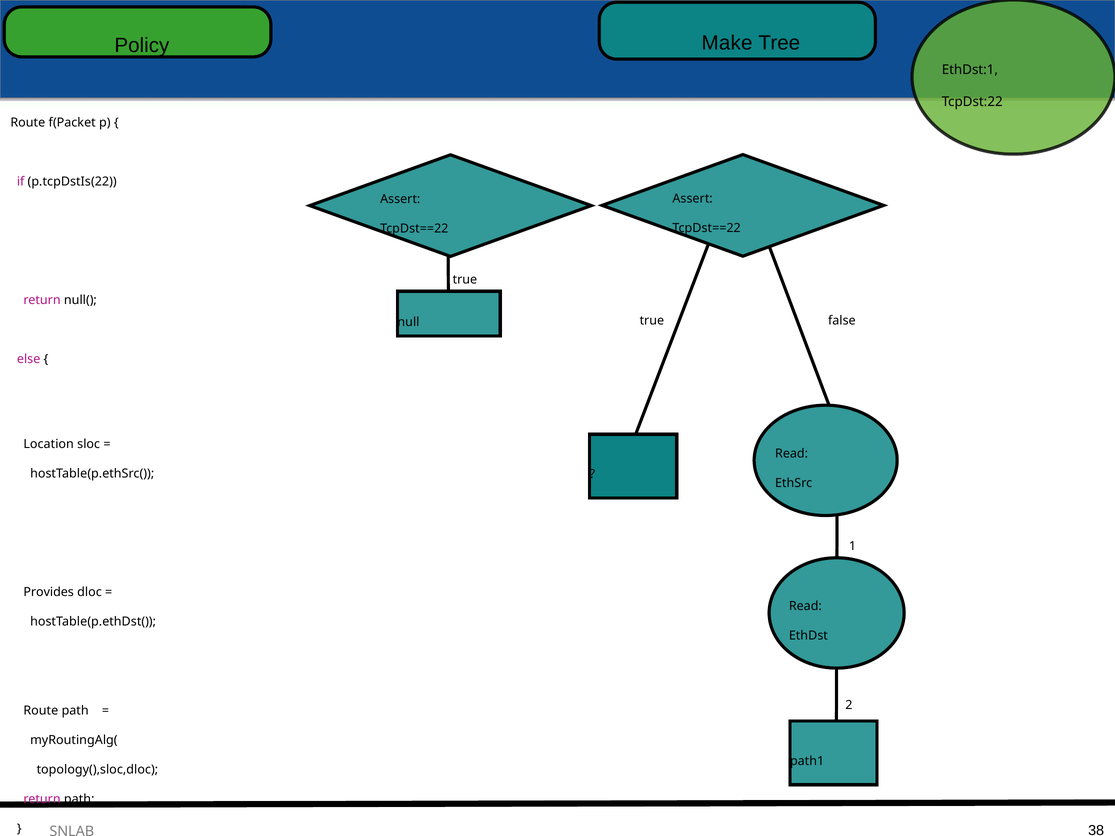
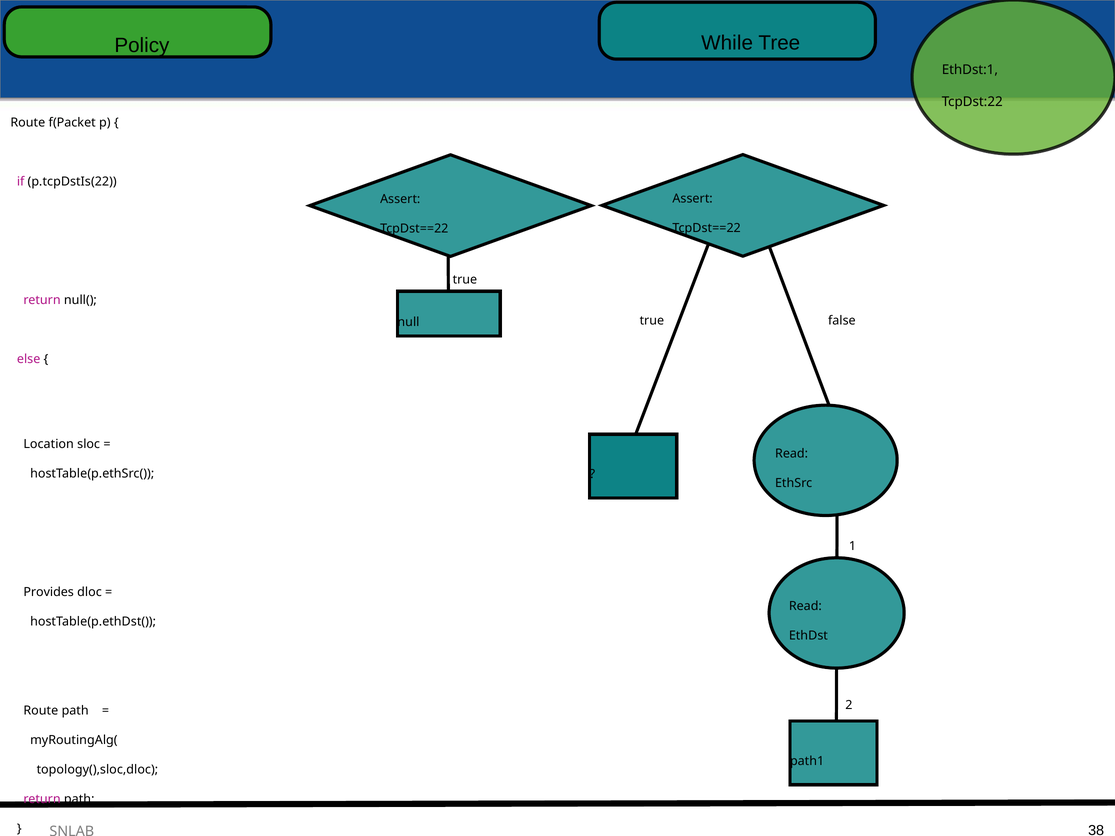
Make: Make -> While
